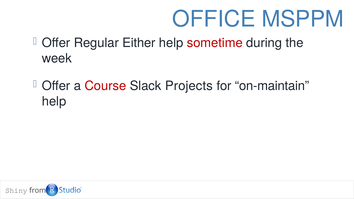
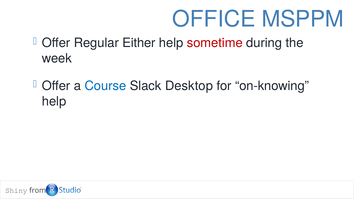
Course colour: red -> blue
Projects: Projects -> Desktop
on-maintain: on-maintain -> on-knowing
